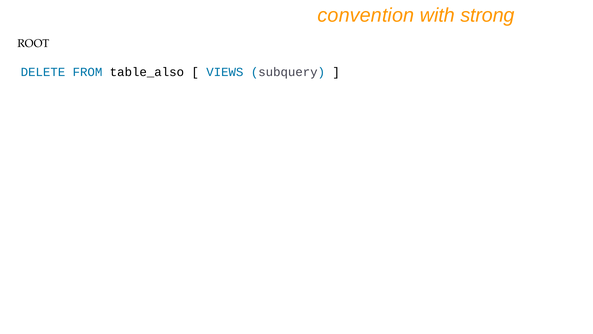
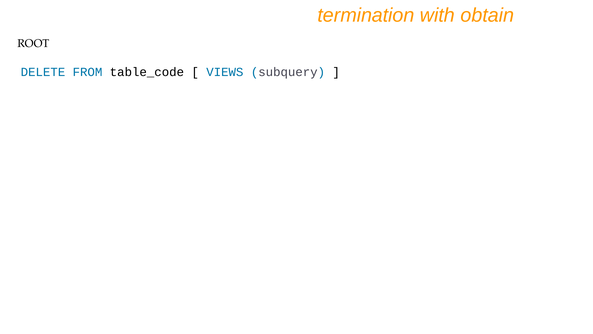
convention: convention -> termination
strong: strong -> obtain
table_also: table_also -> table_code
